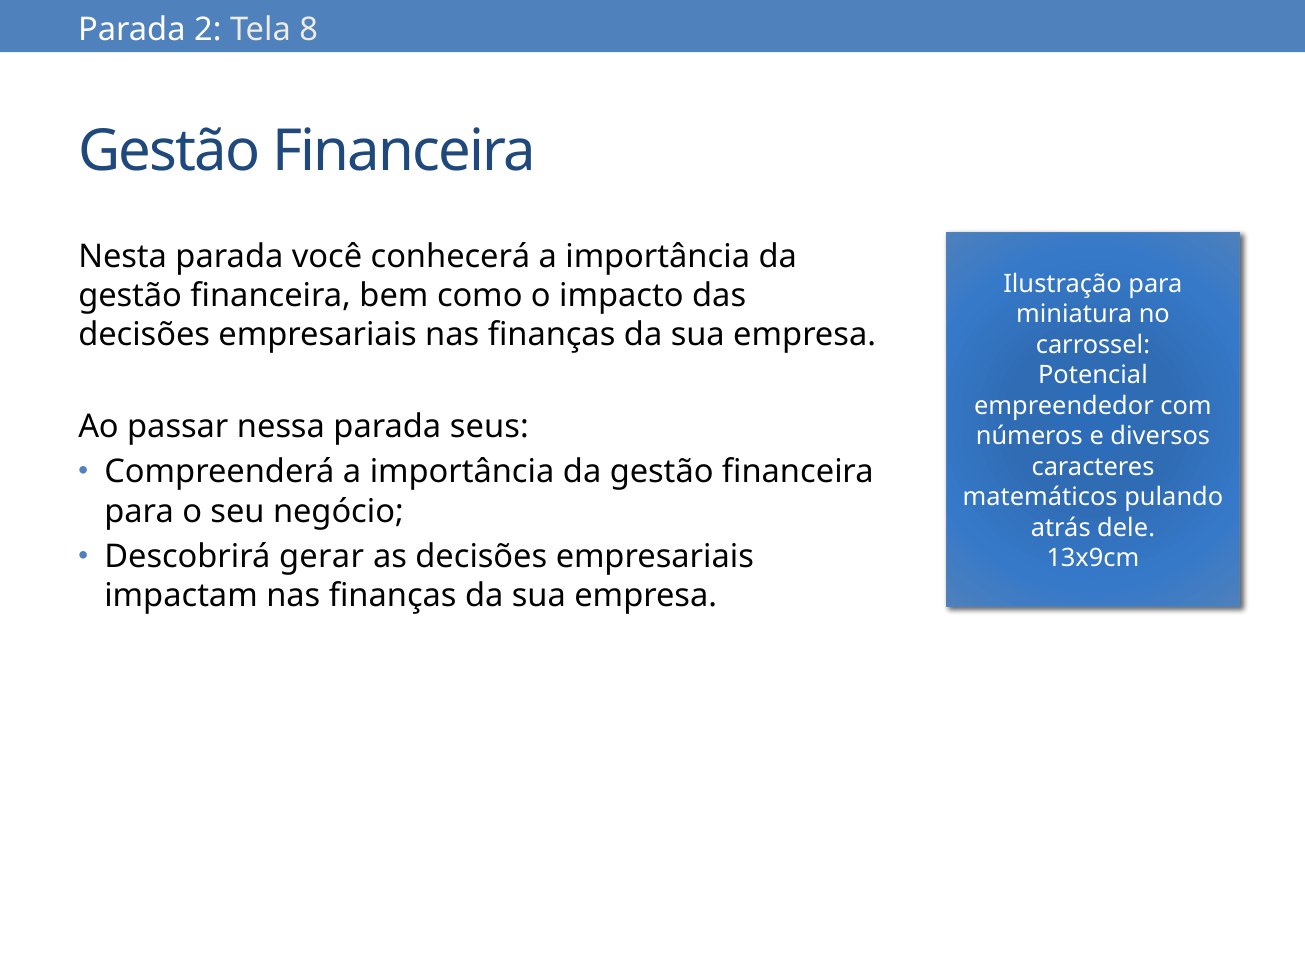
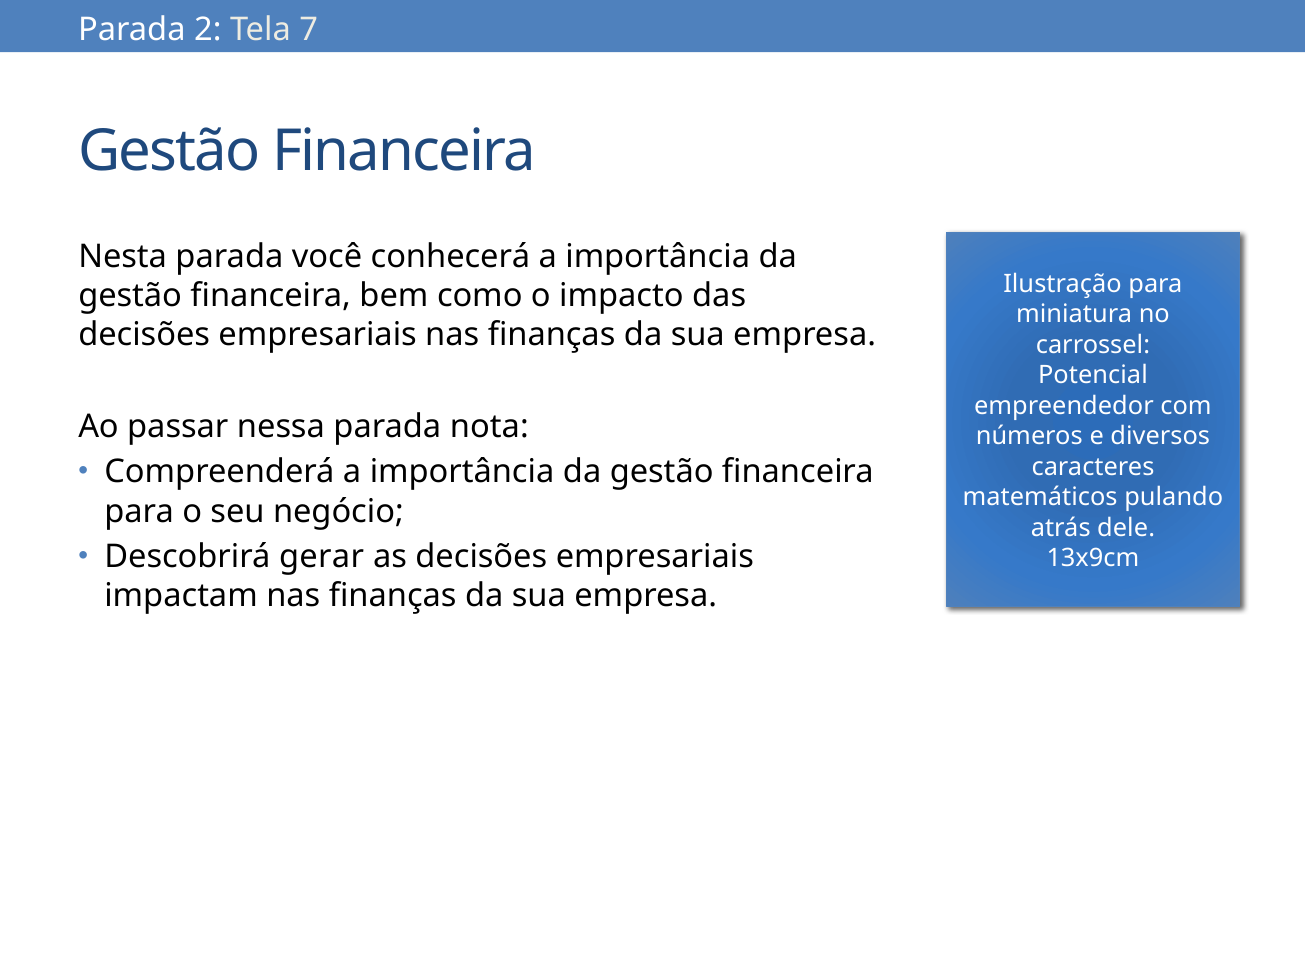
8: 8 -> 7
seus: seus -> nota
